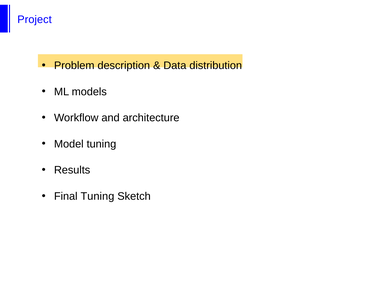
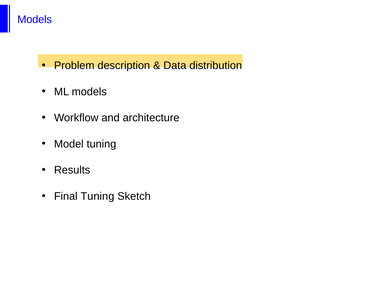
Project at (35, 19): Project -> Models
